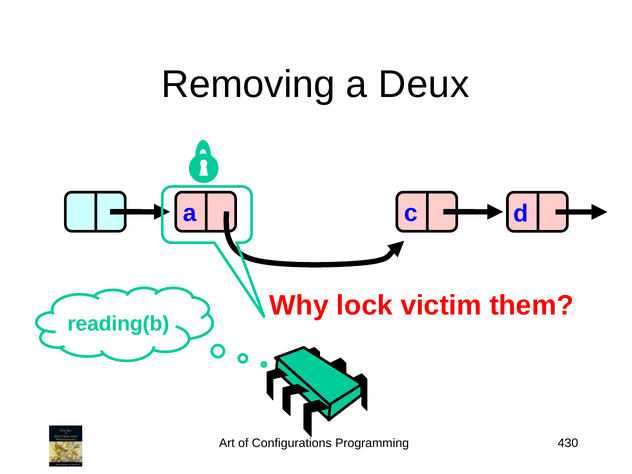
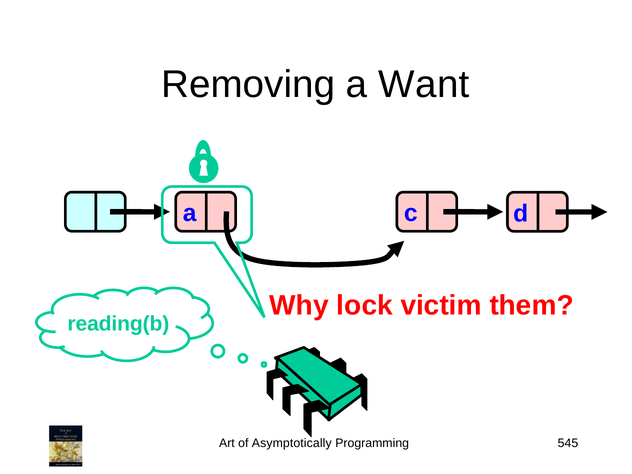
Deux: Deux -> Want
Configurations: Configurations -> Asymptotically
430: 430 -> 545
